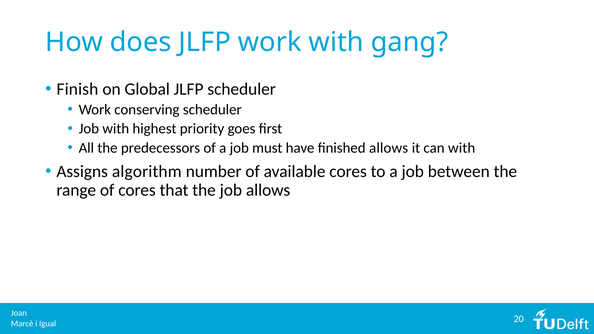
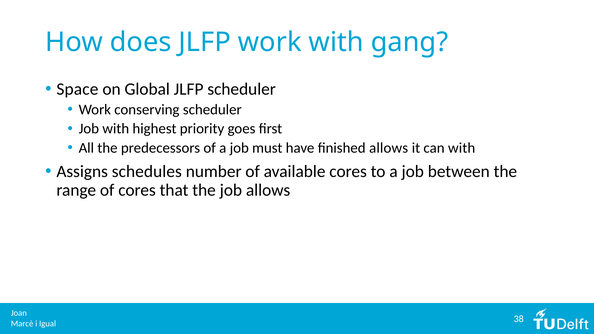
Finish: Finish -> Space
algorithm: algorithm -> schedules
20: 20 -> 38
